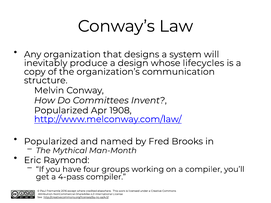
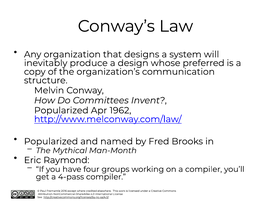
lifecycles: lifecycles -> preferred
1908: 1908 -> 1962
